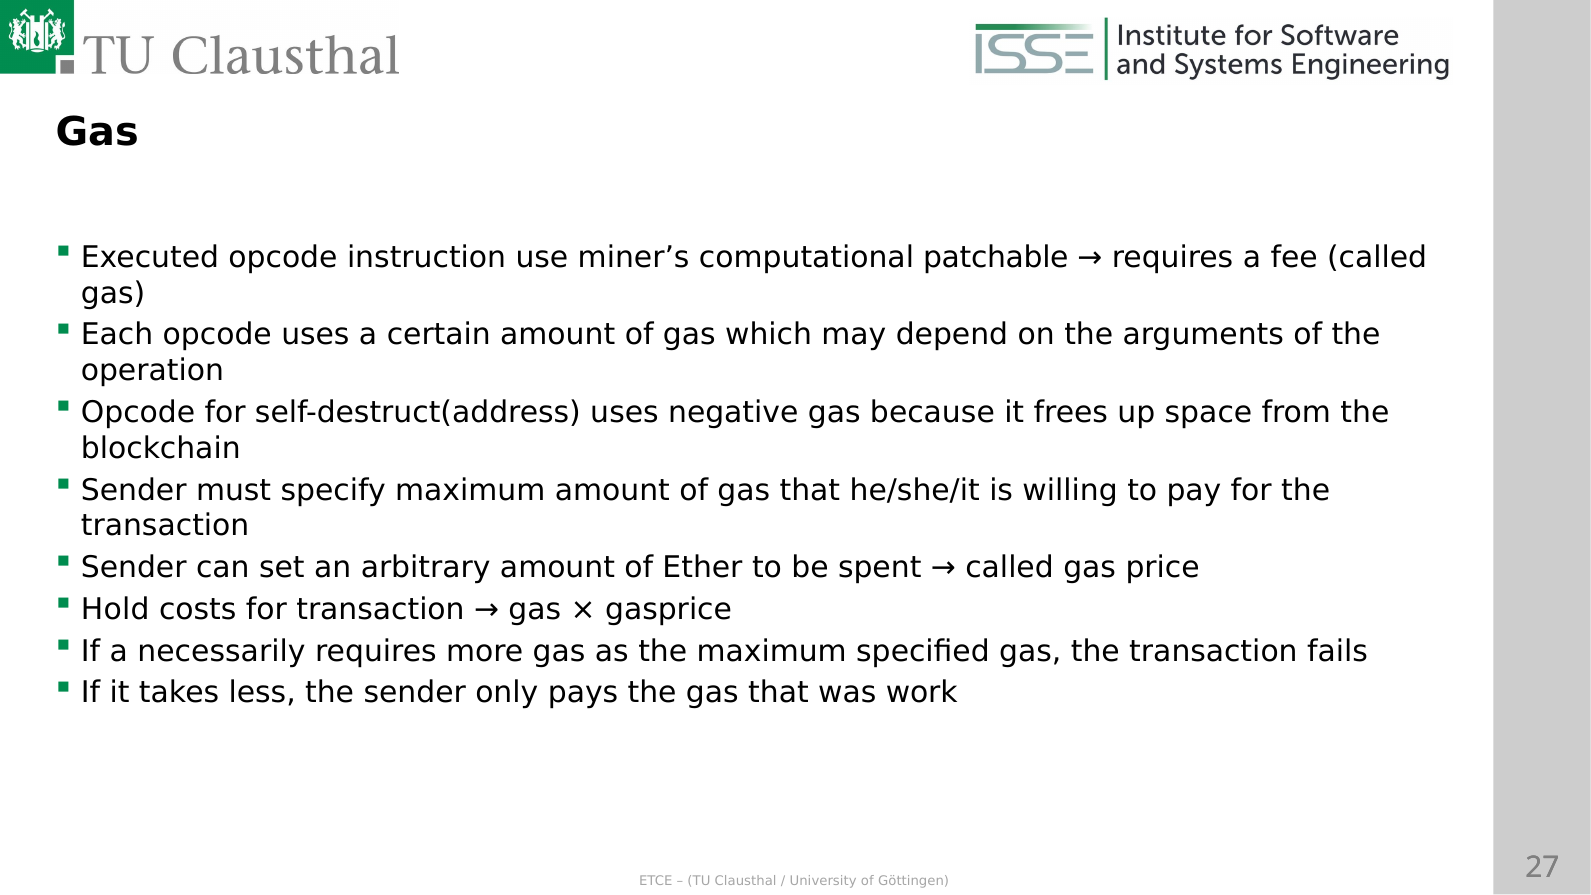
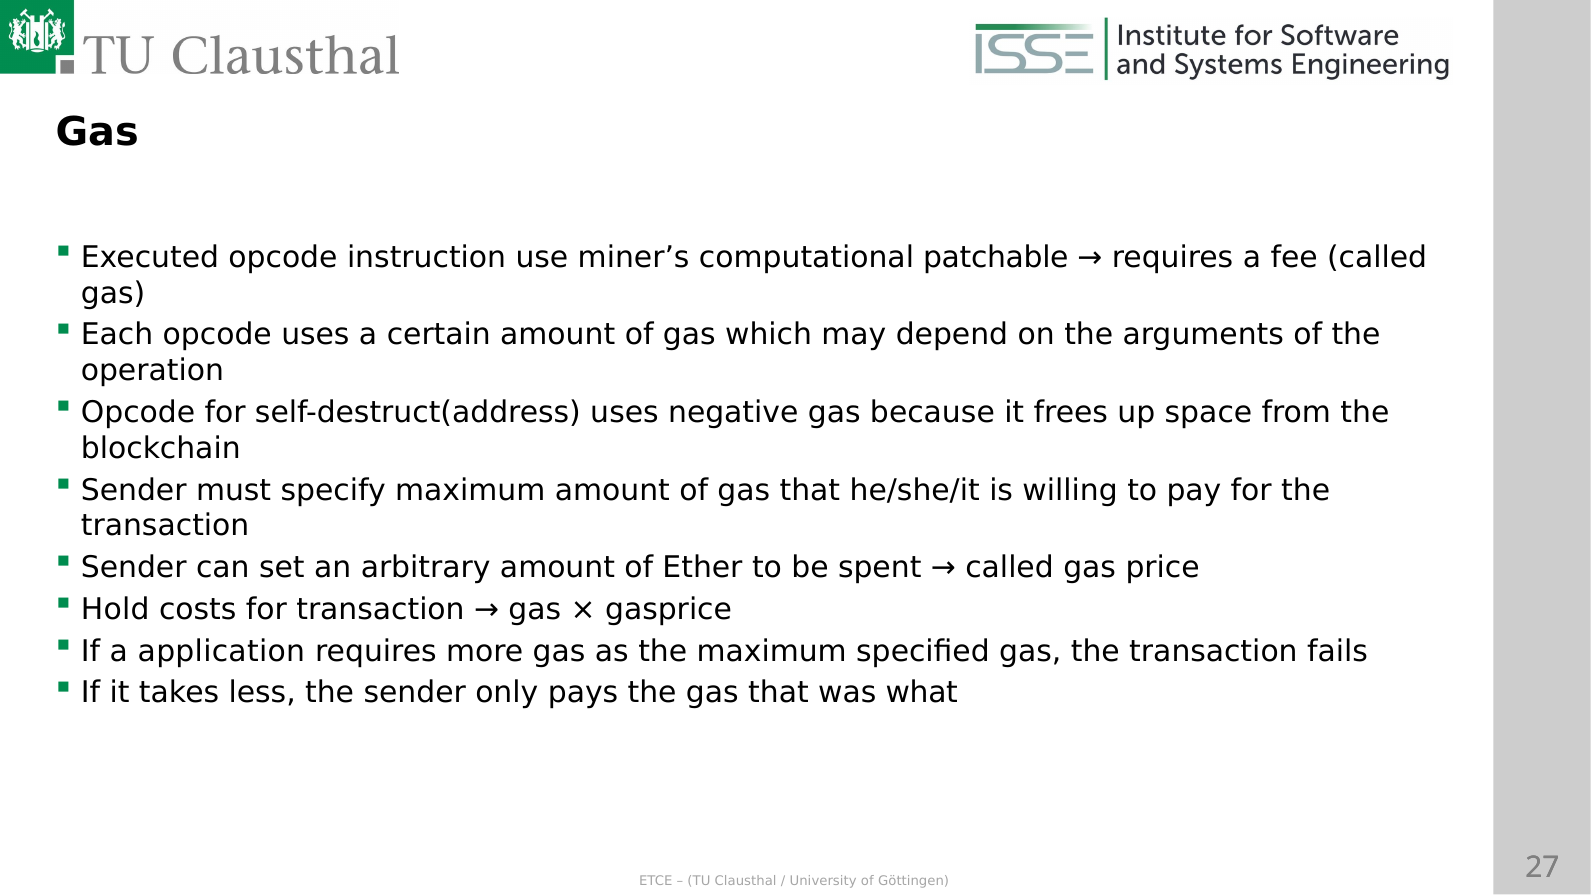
necessarily: necessarily -> application
work: work -> what
